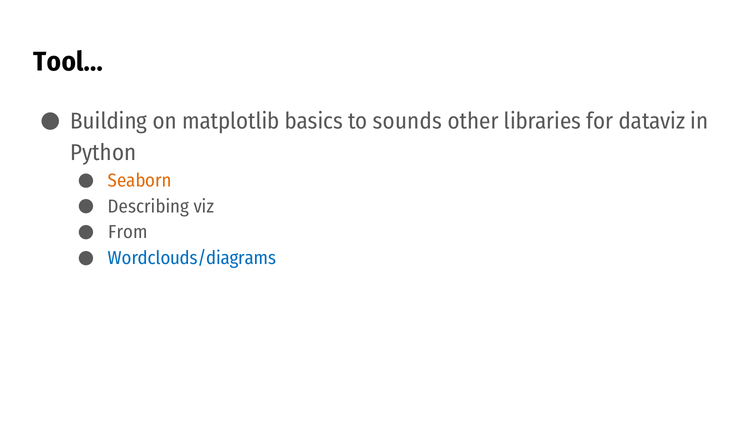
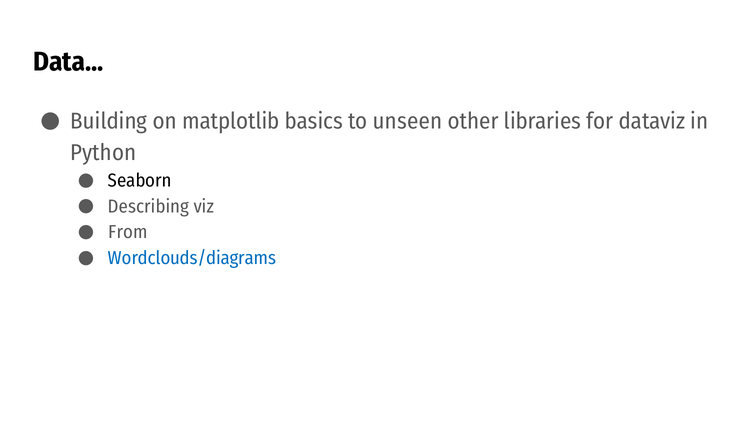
Tool: Tool -> Data
sounds: sounds -> unseen
Seaborn colour: orange -> black
